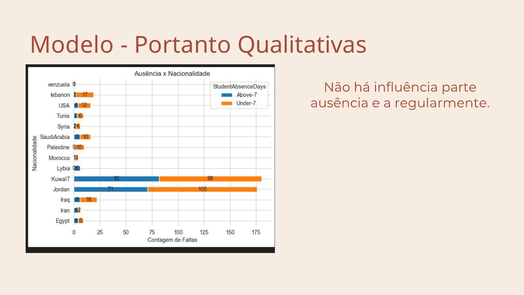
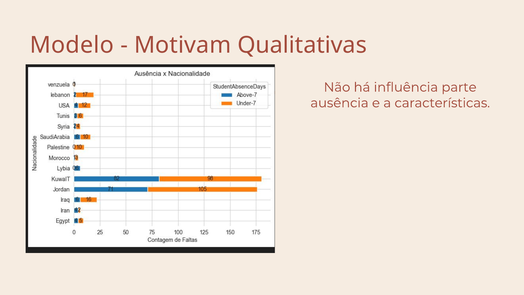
Portanto: Portanto -> Motivam
regularmente: regularmente -> características
